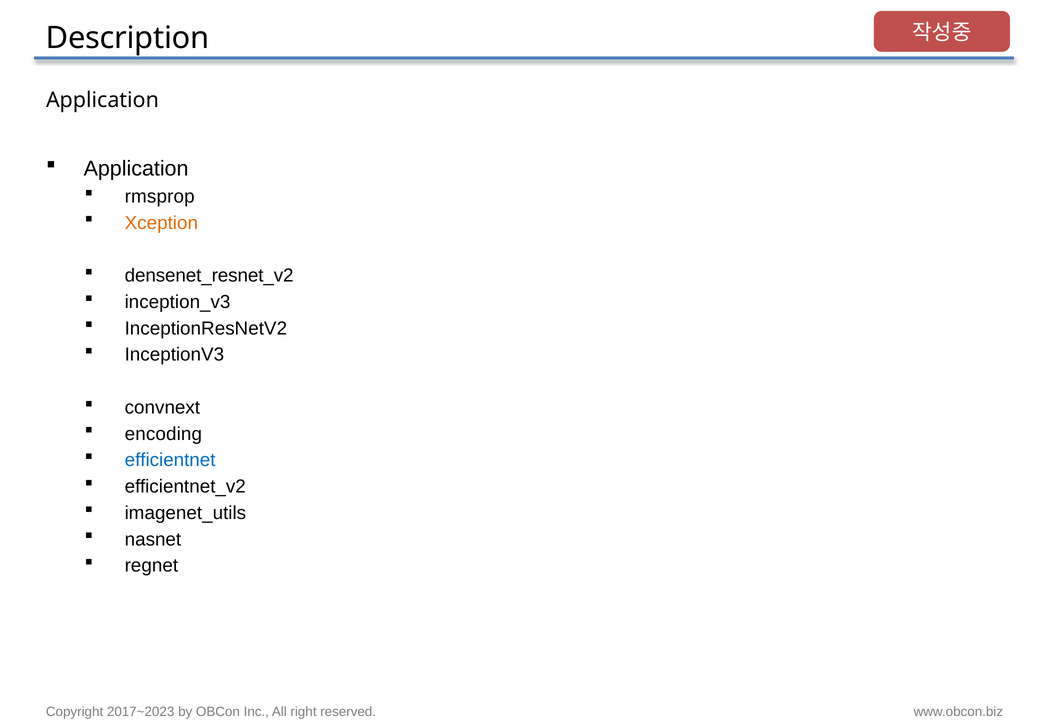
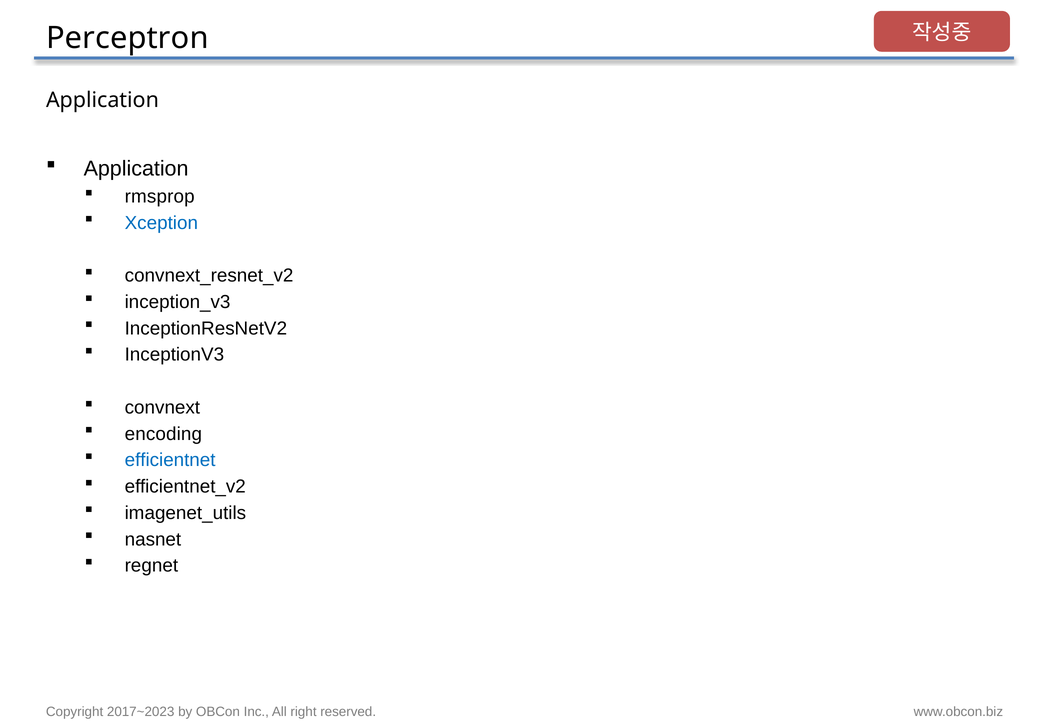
Description: Description -> Perceptron
Xception colour: orange -> blue
densenet_resnet_v2: densenet_resnet_v2 -> convnext_resnet_v2
